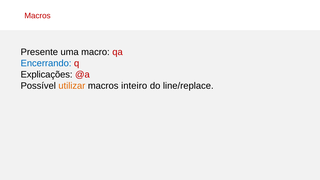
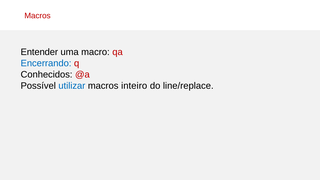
Presente: Presente -> Entender
Explicações: Explicações -> Conhecidos
utilizar colour: orange -> blue
